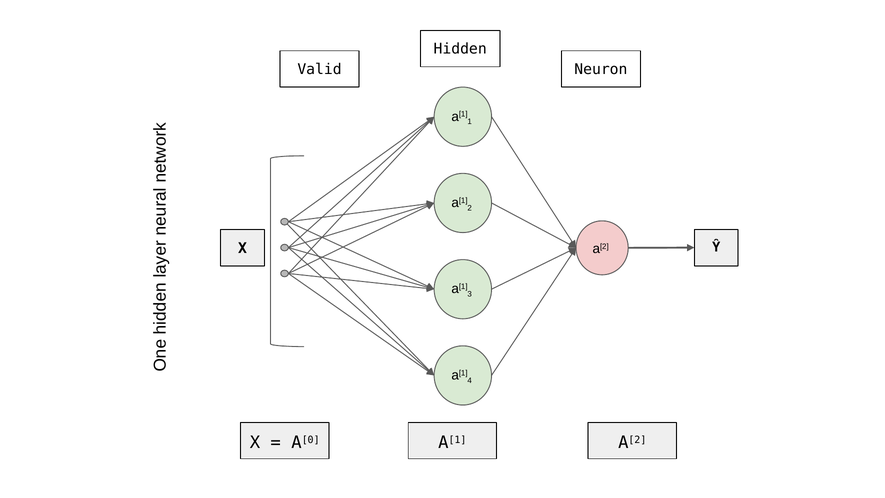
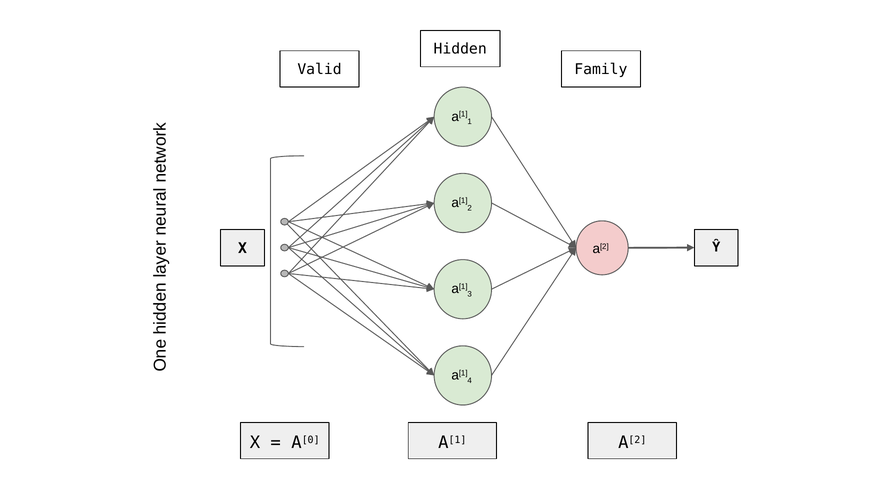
Neuron: Neuron -> Family
